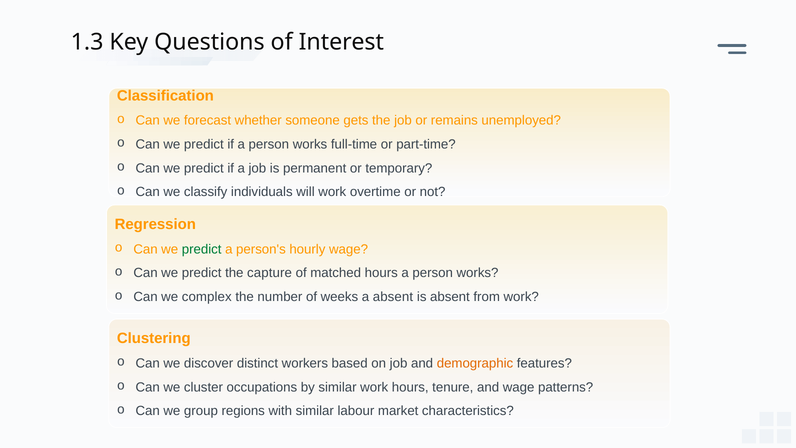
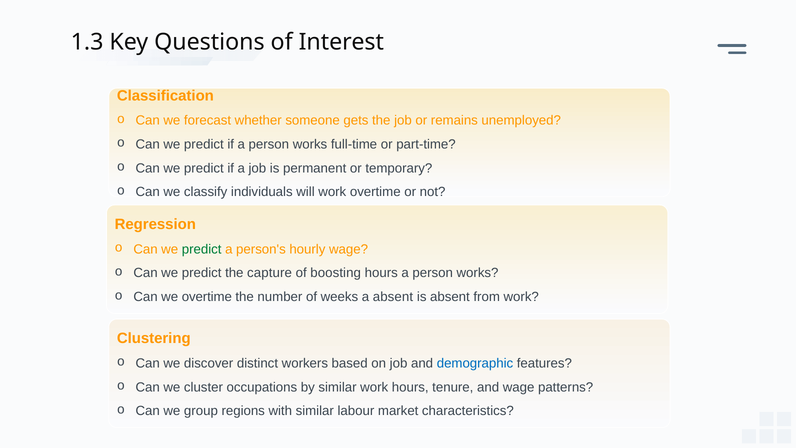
matched: matched -> boosting
we complex: complex -> overtime
demographic colour: orange -> blue
